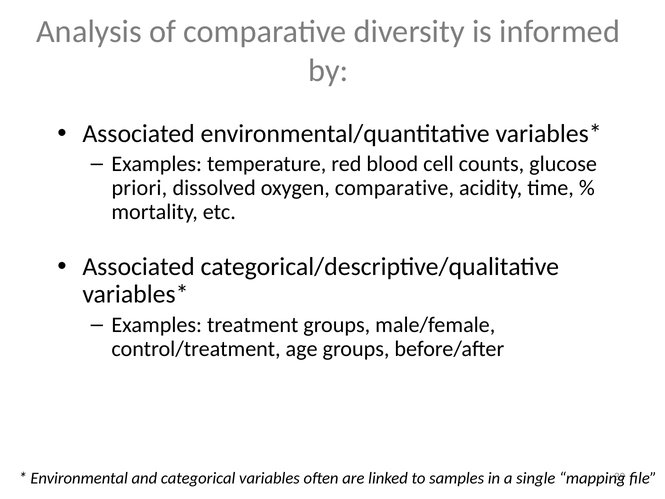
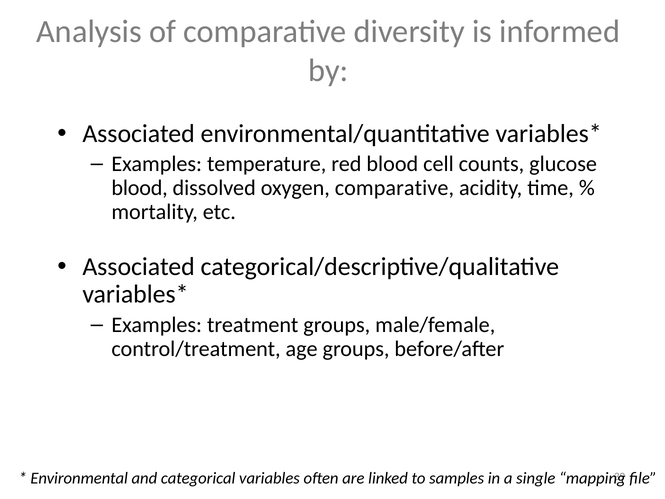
priori at (139, 188): priori -> blood
